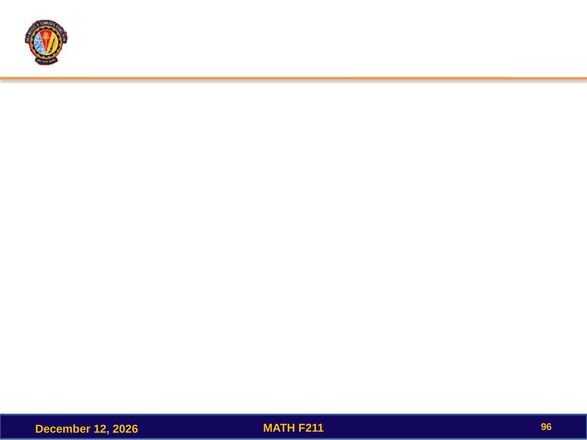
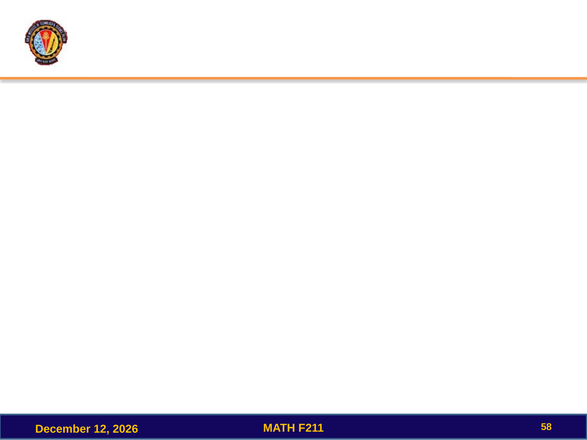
96: 96 -> 58
